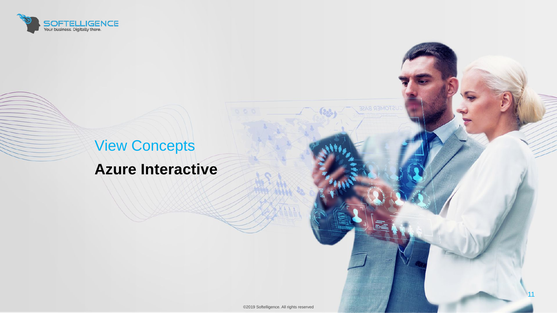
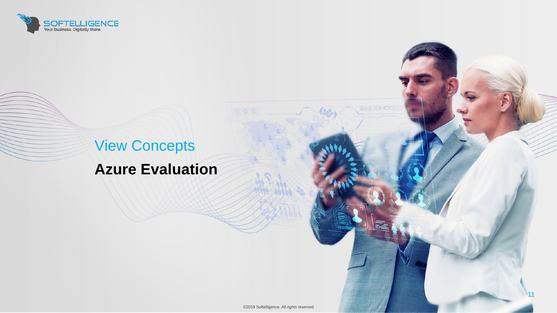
Interactive: Interactive -> Evaluation
